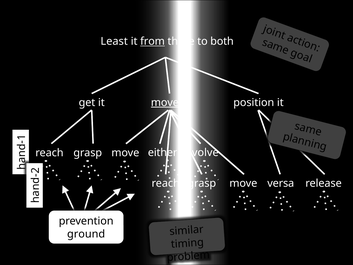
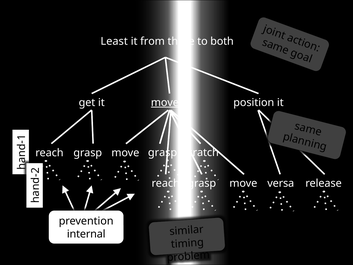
from underline: present -> none
involve: involve -> scratch
move either: either -> grasp
ground: ground -> internal
